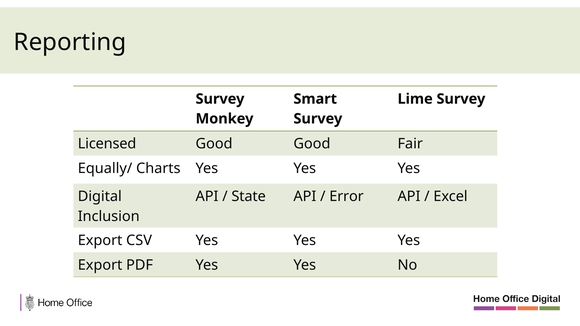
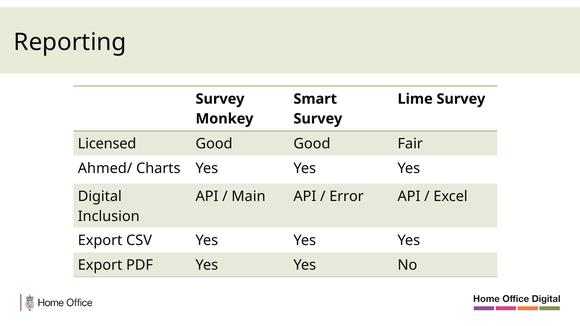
Equally/: Equally/ -> Ahmed/
State: State -> Main
